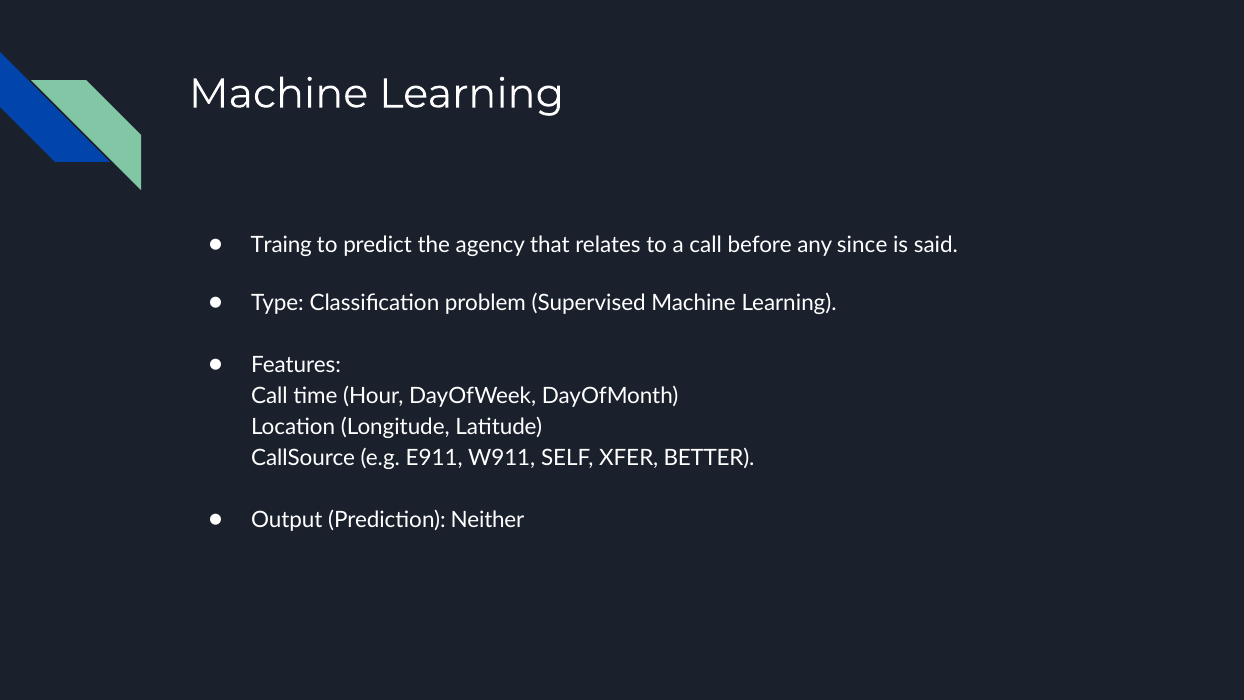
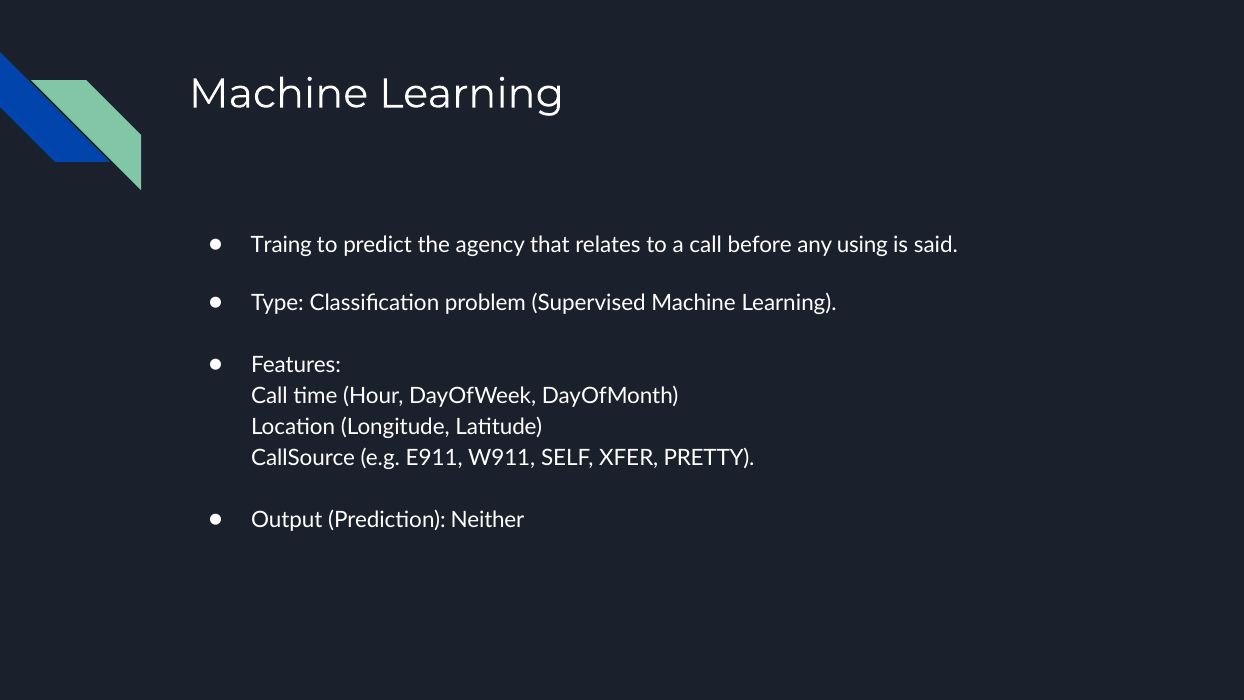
since: since -> using
BETTER: BETTER -> PRETTY
